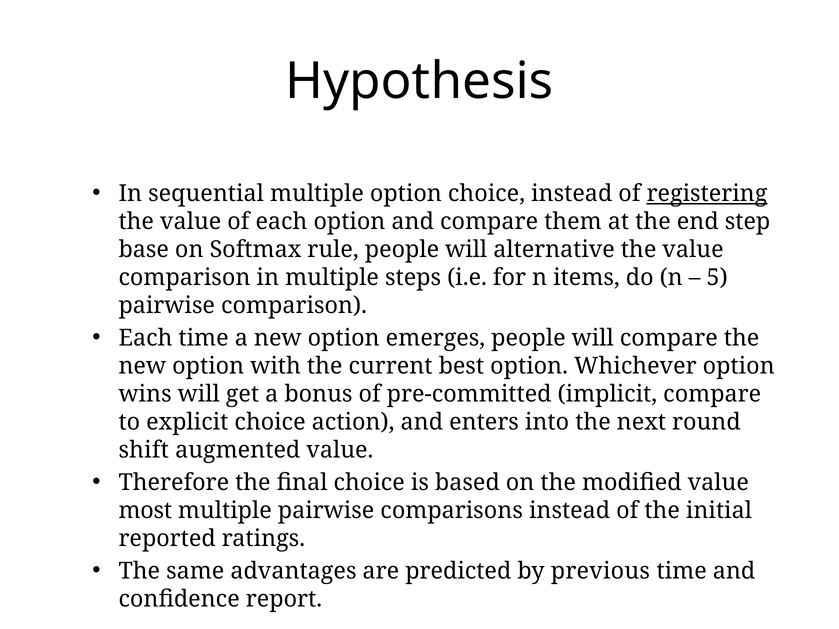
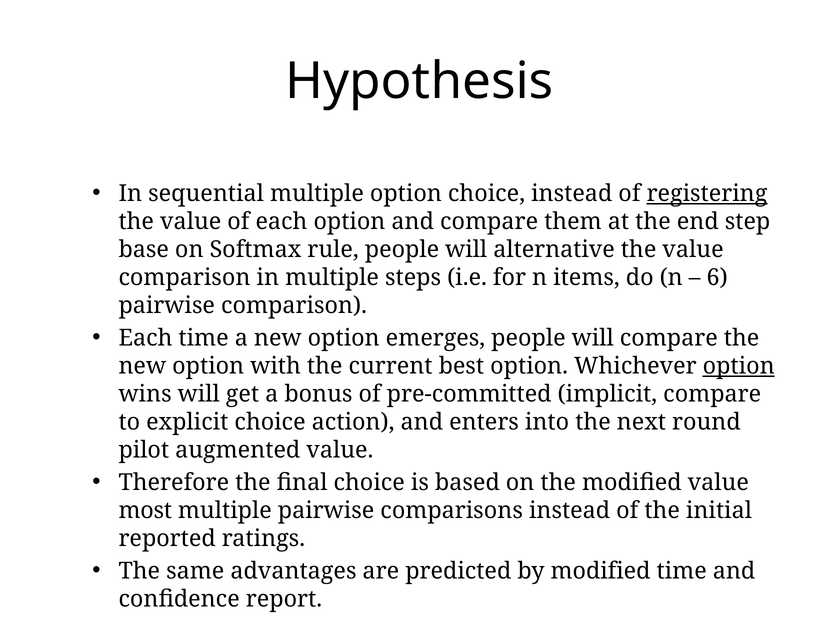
5: 5 -> 6
option at (739, 366) underline: none -> present
shift: shift -> pilot
by previous: previous -> modified
